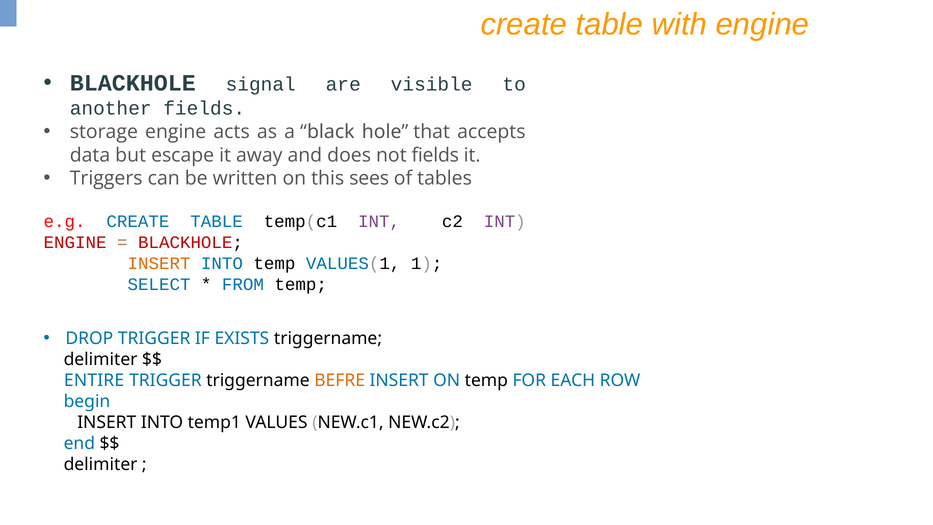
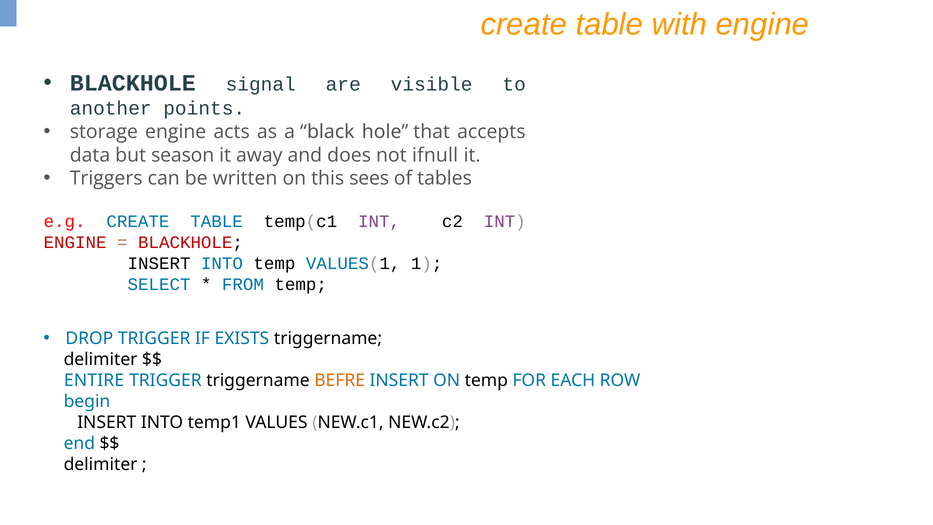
another fields: fields -> points
escape: escape -> season
not fields: fields -> ifnull
INSERT at (159, 263) colour: orange -> black
